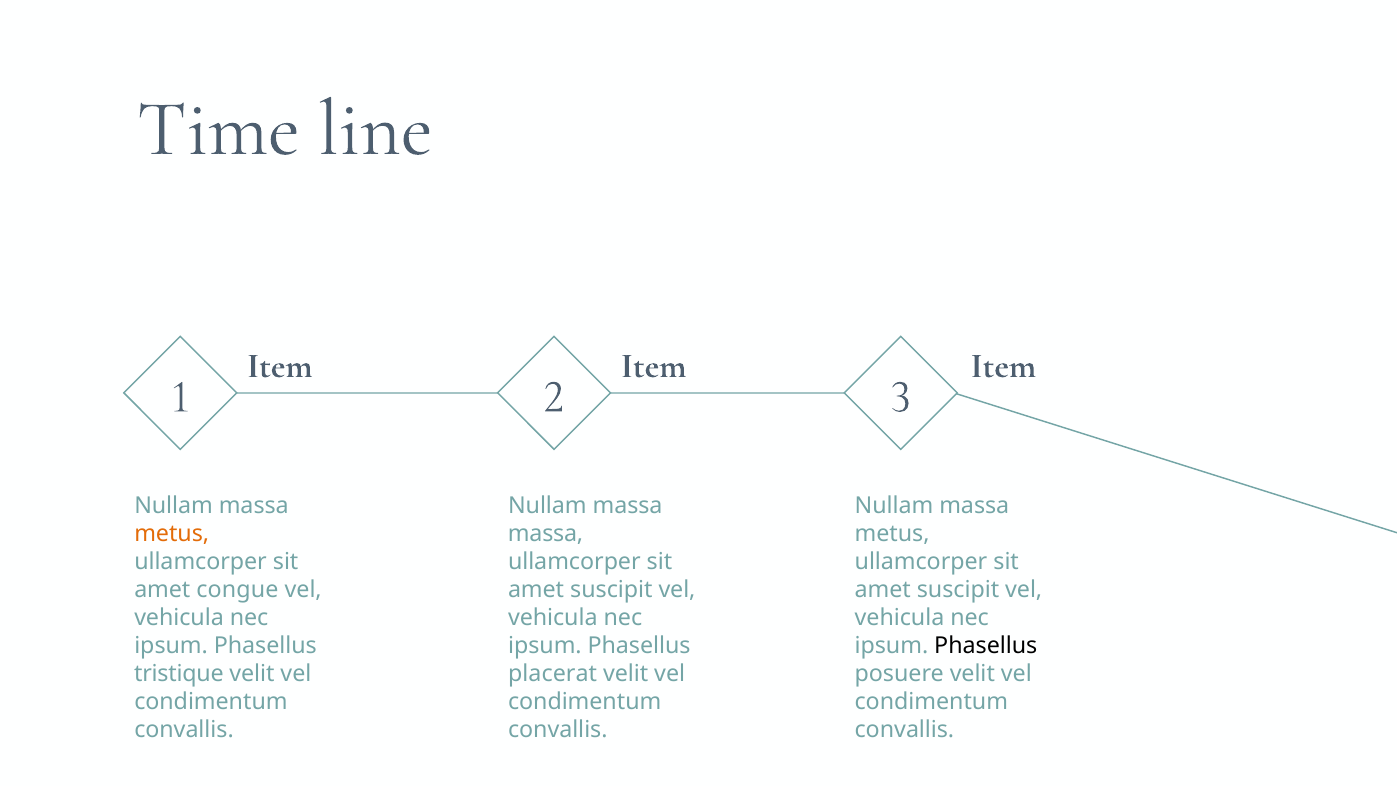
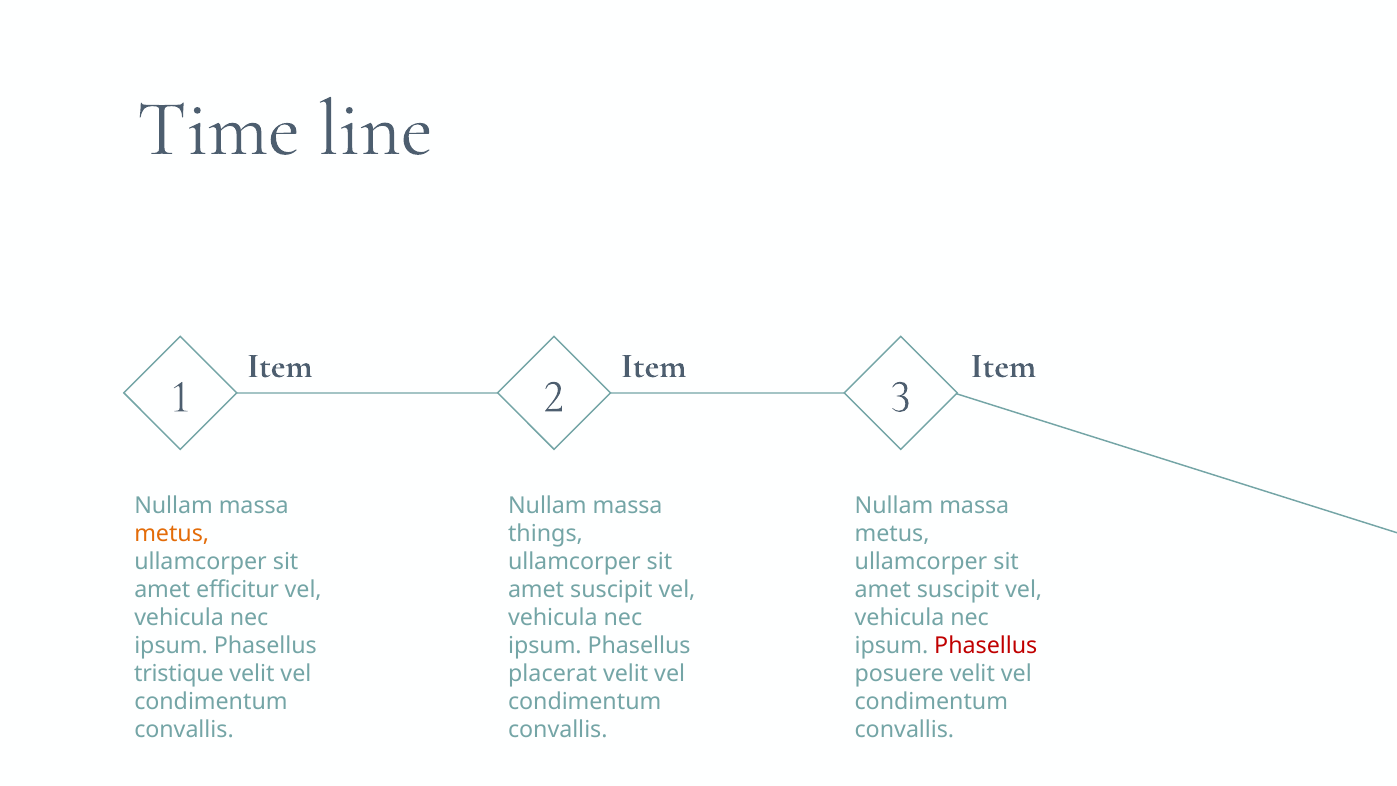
massa at (546, 534): massa -> things
congue: congue -> efficitur
Phasellus at (986, 646) colour: black -> red
